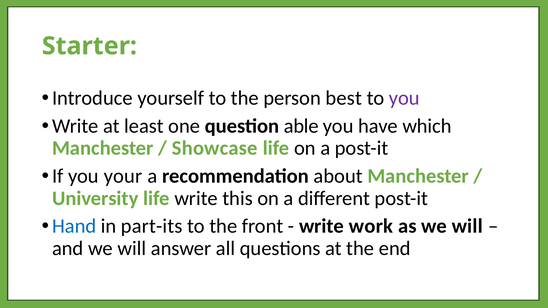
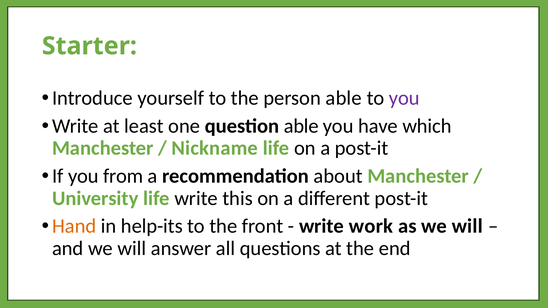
person best: best -> able
Showcase: Showcase -> Nickname
your: your -> from
Hand colour: blue -> orange
part-its: part-its -> help-its
